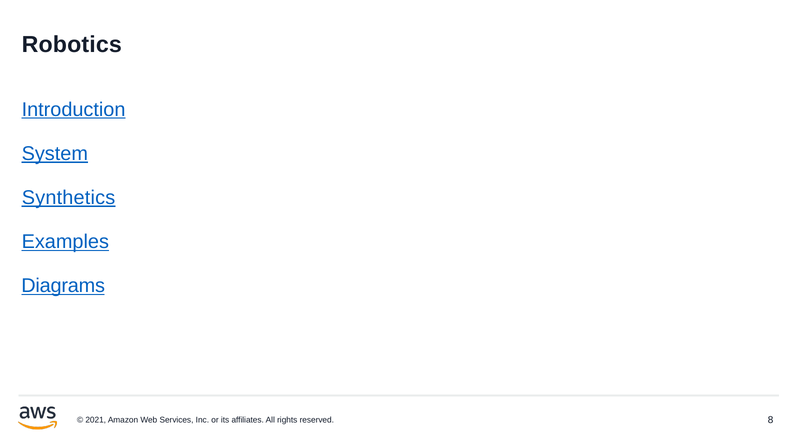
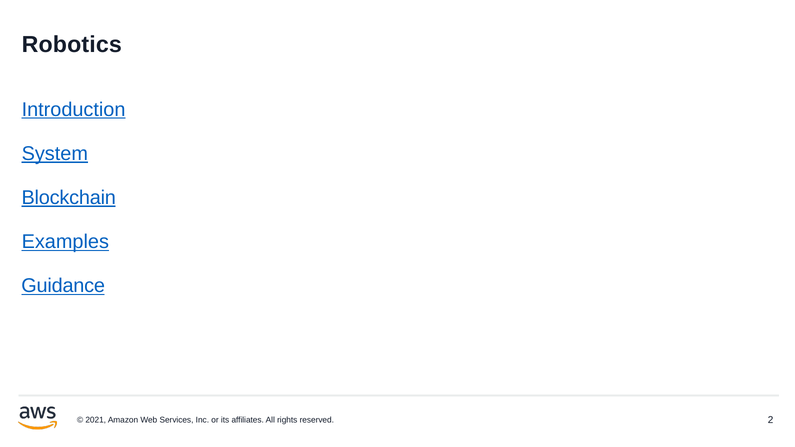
Synthetics: Synthetics -> Blockchain
Diagrams: Diagrams -> Guidance
8: 8 -> 2
